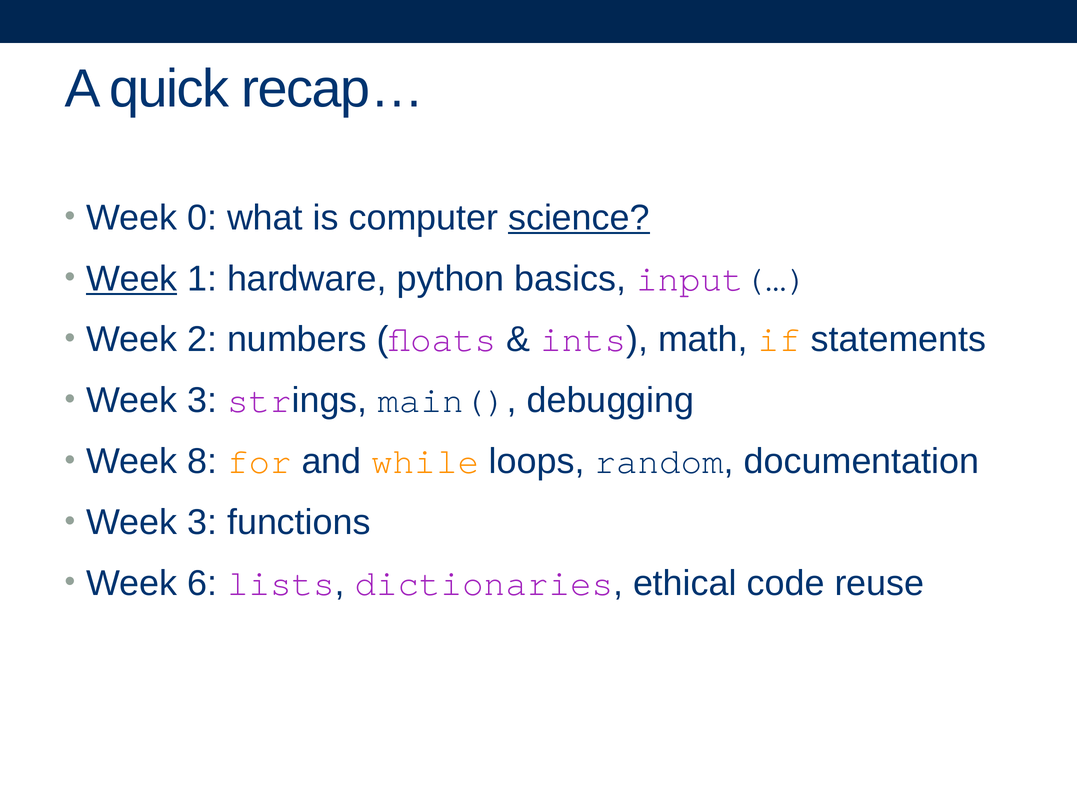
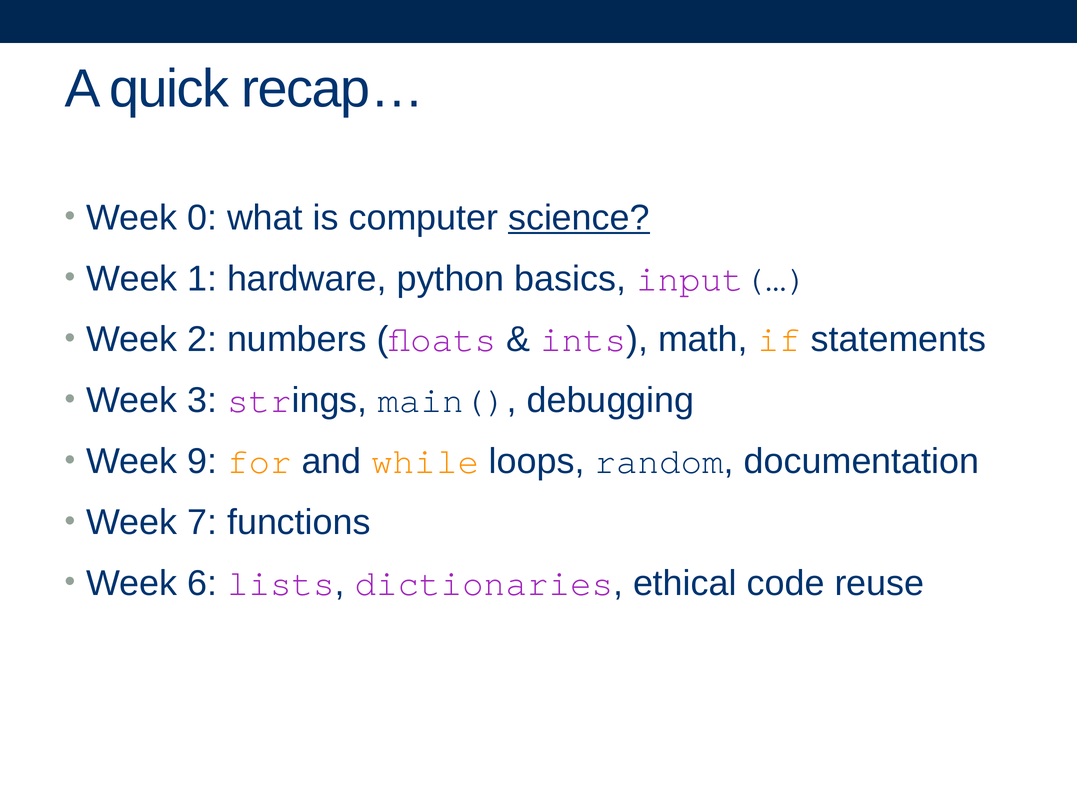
Week at (132, 279) underline: present -> none
8: 8 -> 9
3 at (202, 523): 3 -> 7
